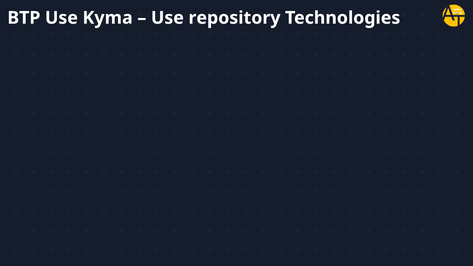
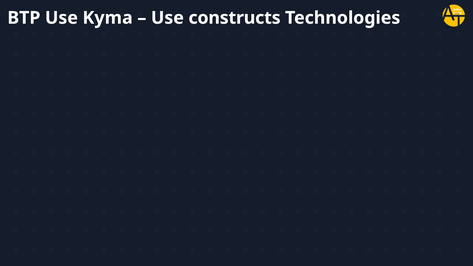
repository: repository -> constructs
